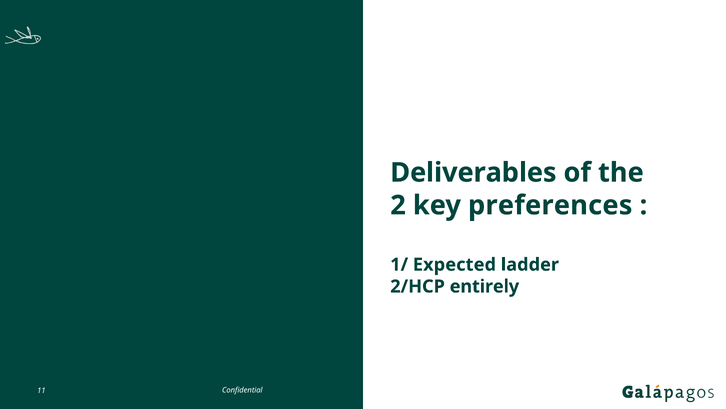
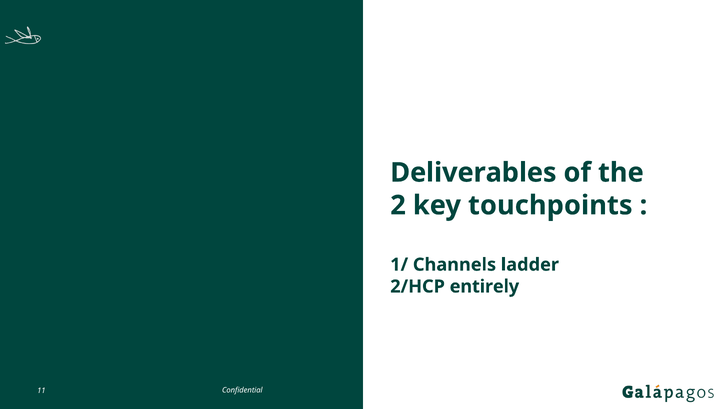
preferences: preferences -> touchpoints
Expected: Expected -> Channels
